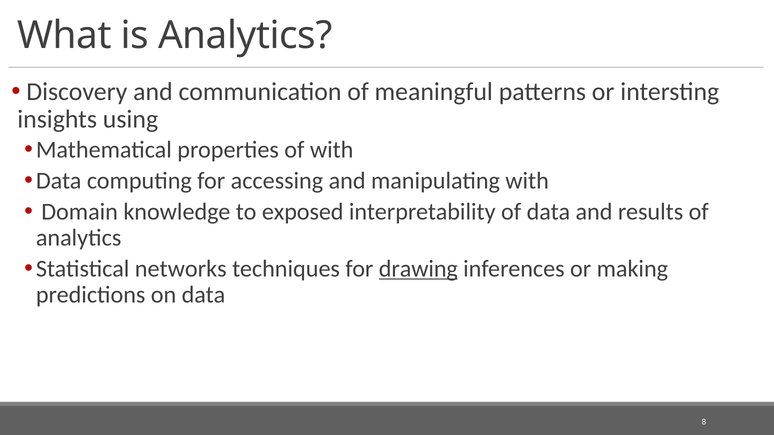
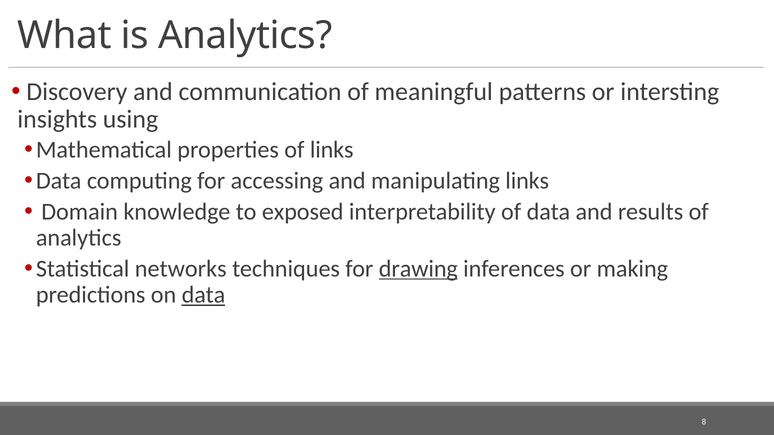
of with: with -> links
manipulating with: with -> links
data at (203, 295) underline: none -> present
